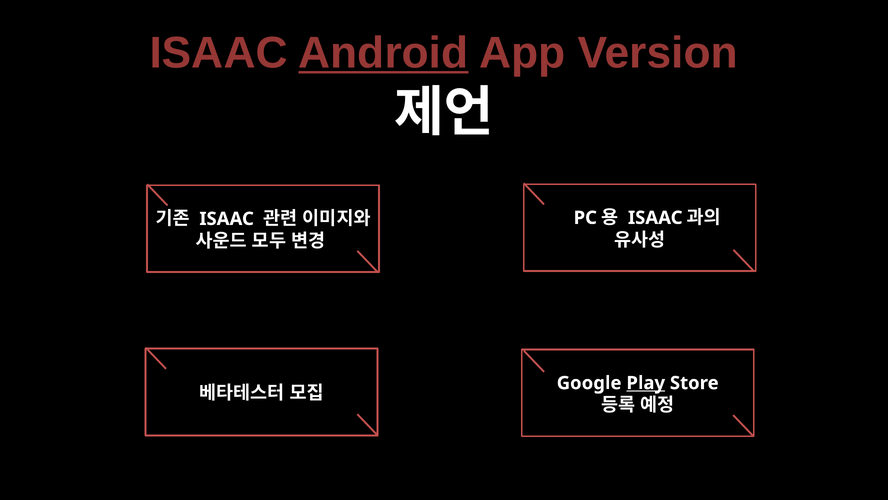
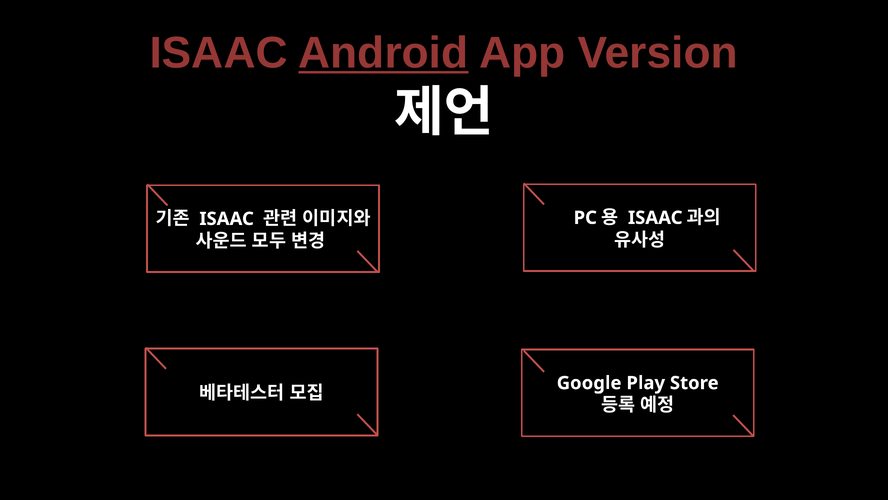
Play underline: present -> none
